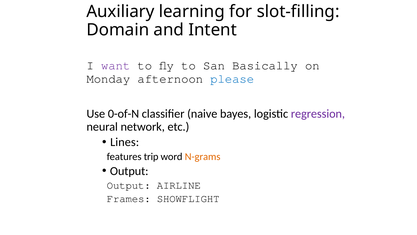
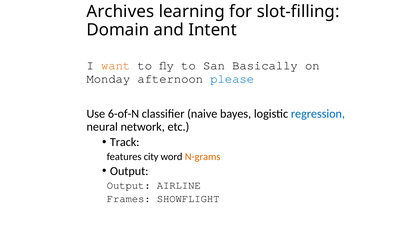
Auxiliary: Auxiliary -> Archives
want colour: purple -> orange
0-of-N: 0-of-N -> 6-of-N
regression colour: purple -> blue
Lines: Lines -> Track
trip: trip -> city
